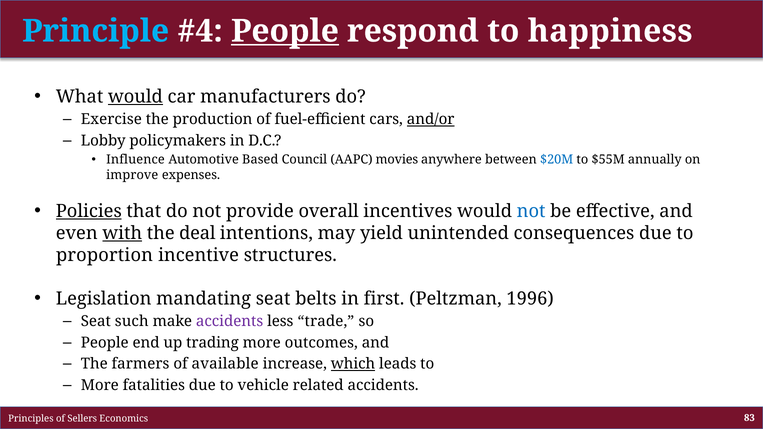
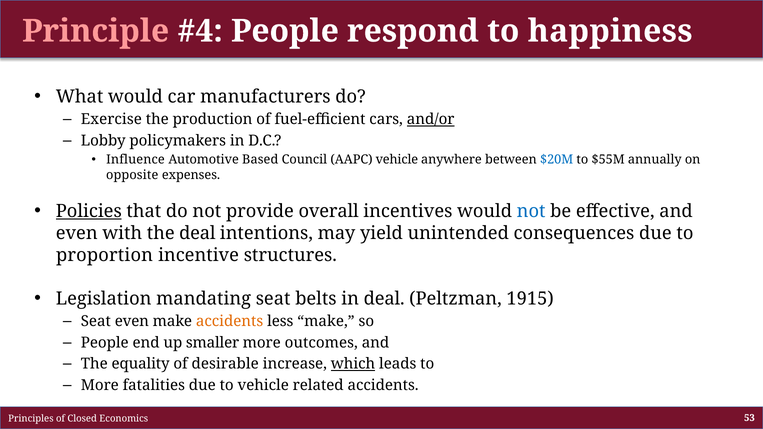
Principle colour: light blue -> pink
People at (285, 31) underline: present -> none
would at (135, 97) underline: present -> none
AAPC movies: movies -> vehicle
improve: improve -> opposite
with underline: present -> none
in first: first -> deal
1996: 1996 -> 1915
Seat such: such -> even
accidents at (230, 322) colour: purple -> orange
less trade: trade -> make
trading: trading -> smaller
farmers: farmers -> equality
available: available -> desirable
Sellers: Sellers -> Closed
83: 83 -> 53
